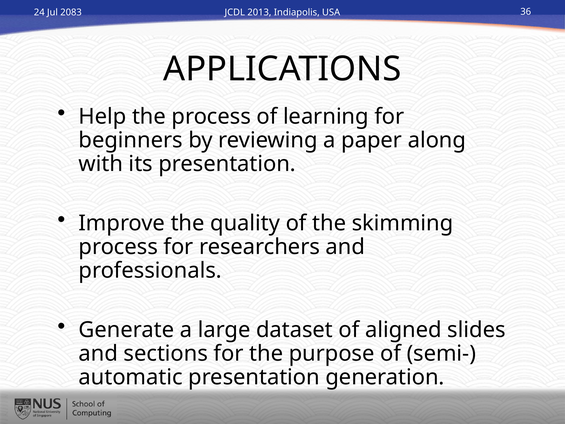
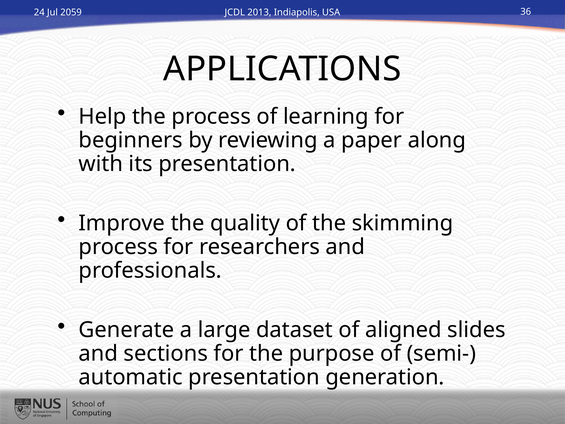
2083: 2083 -> 2059
